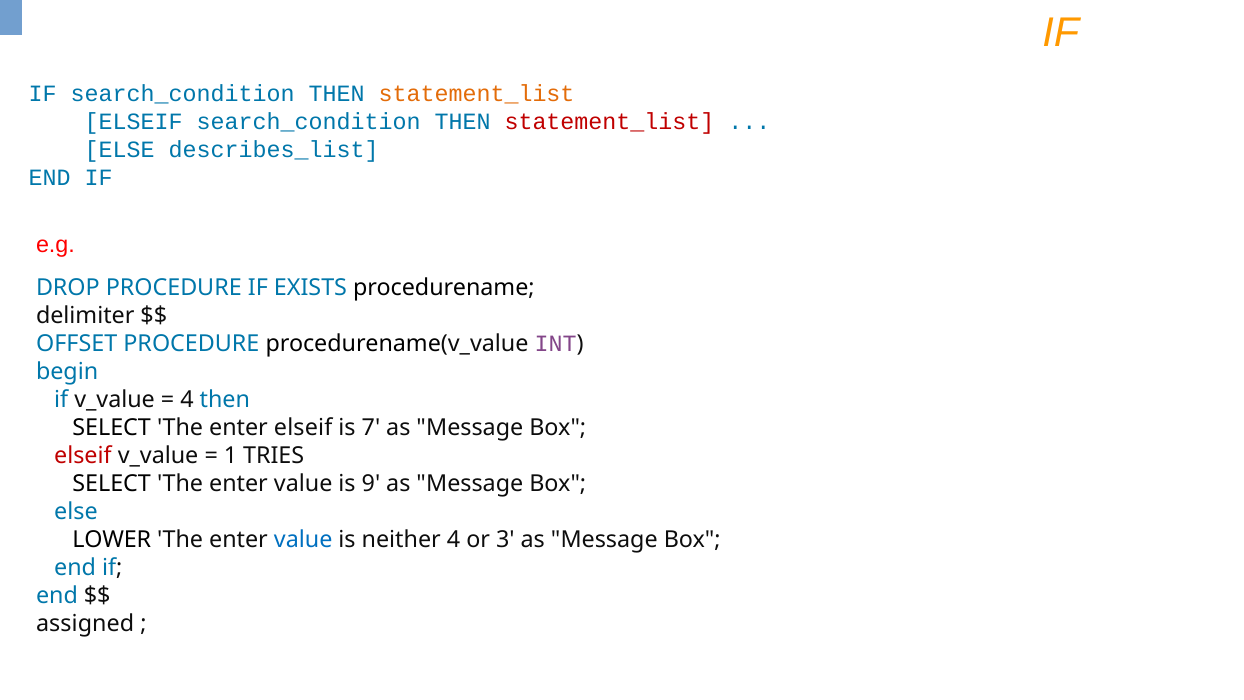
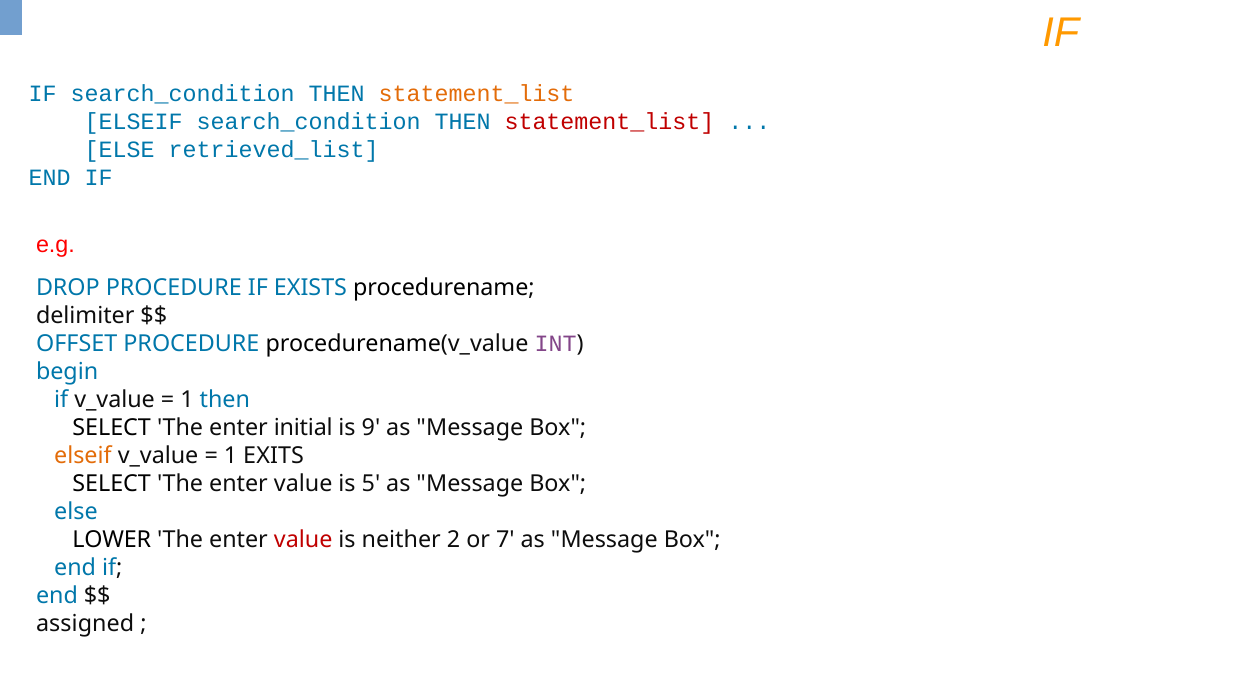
describes_list: describes_list -> retrieved_list
4 at (187, 400): 4 -> 1
enter elseif: elseif -> initial
7: 7 -> 9
elseif at (83, 456) colour: red -> orange
TRIES: TRIES -> EXITS
9: 9 -> 5
value at (303, 540) colour: blue -> red
neither 4: 4 -> 2
3: 3 -> 7
